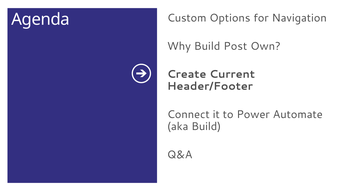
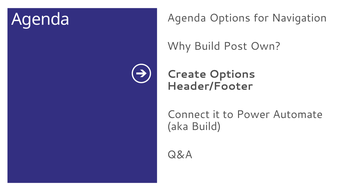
Agenda Custom: Custom -> Agenda
Create Current: Current -> Options
